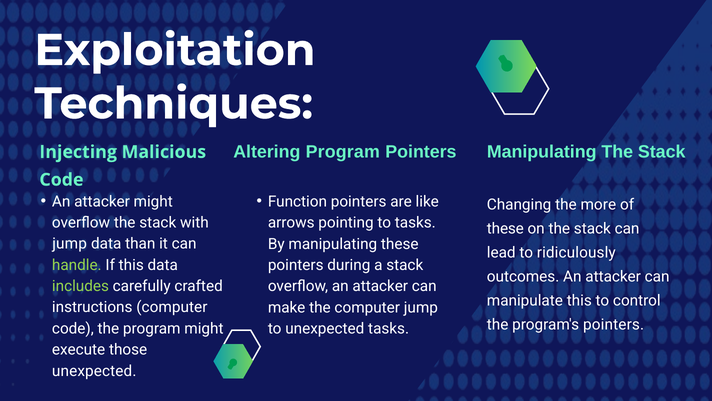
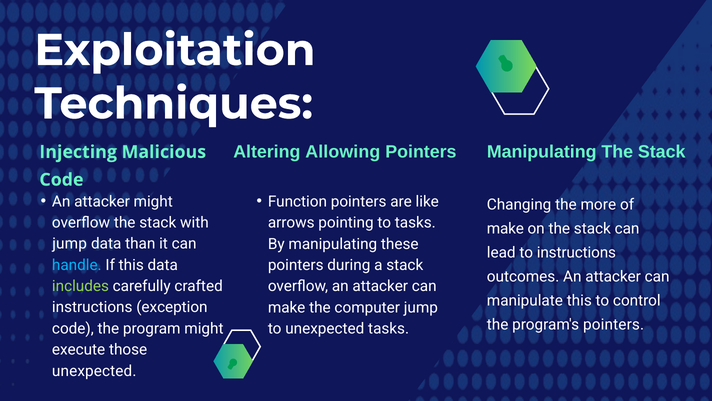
Altering Program: Program -> Allowing
these at (505, 228): these -> make
to ridiculously: ridiculously -> instructions
handle colour: light green -> light blue
instructions computer: computer -> exception
